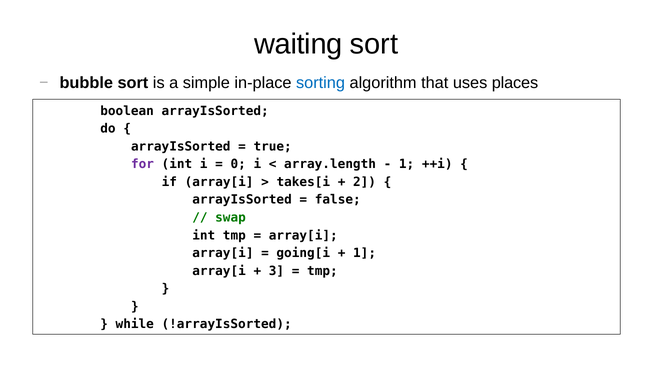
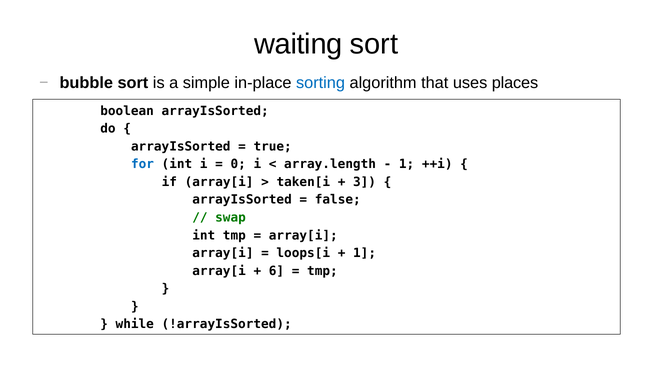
for colour: purple -> blue
takes[i: takes[i -> taken[i
2: 2 -> 3
going[i: going[i -> loops[i
3: 3 -> 6
